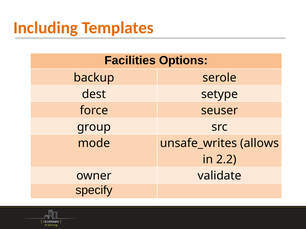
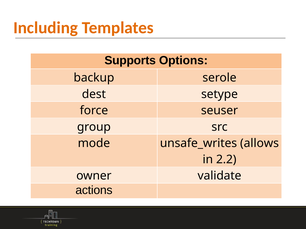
Facilities: Facilities -> Supports
specify: specify -> actions
